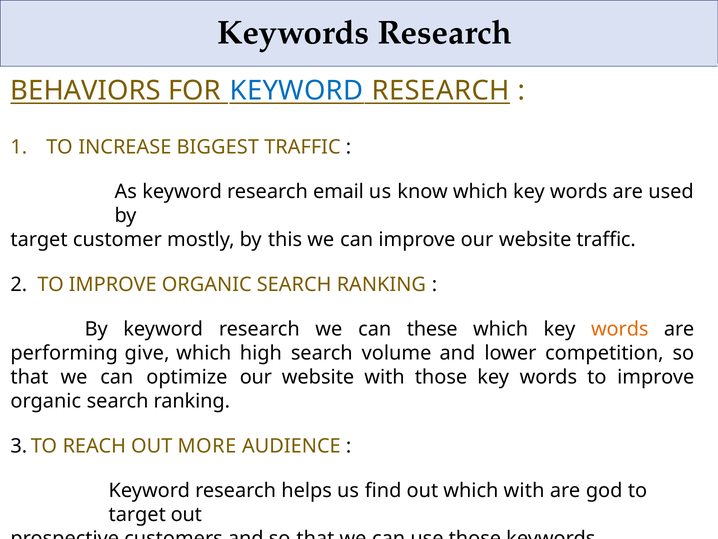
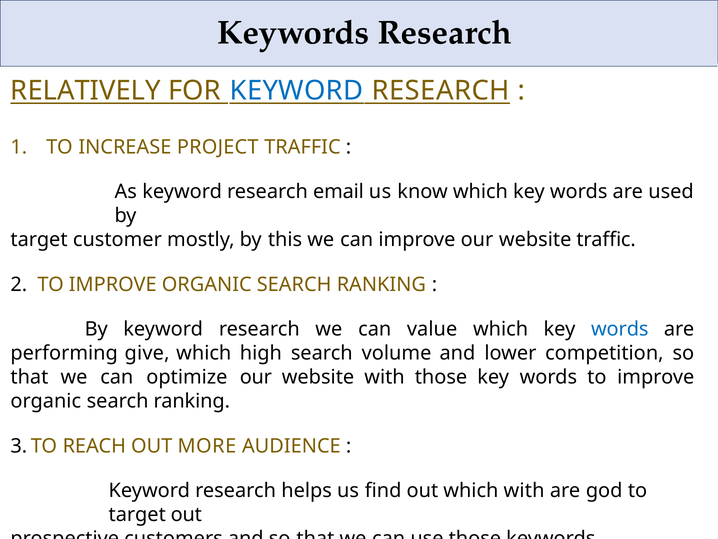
BEHAVIORS: BEHAVIORS -> RELATIVELY
BIGGEST: BIGGEST -> PROJECT
these: these -> value
words at (620, 329) colour: orange -> blue
